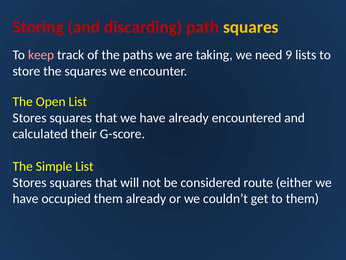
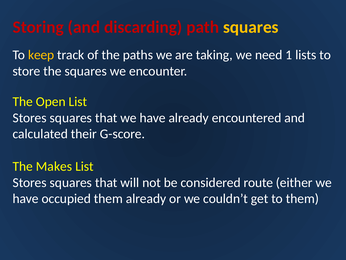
keep colour: pink -> yellow
9: 9 -> 1
Simple: Simple -> Makes
